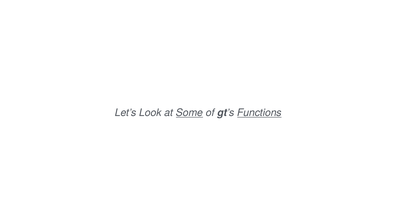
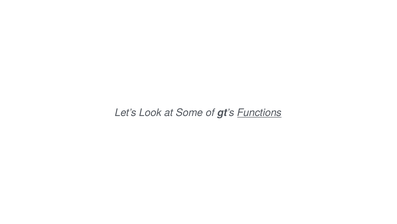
Some underline: present -> none
